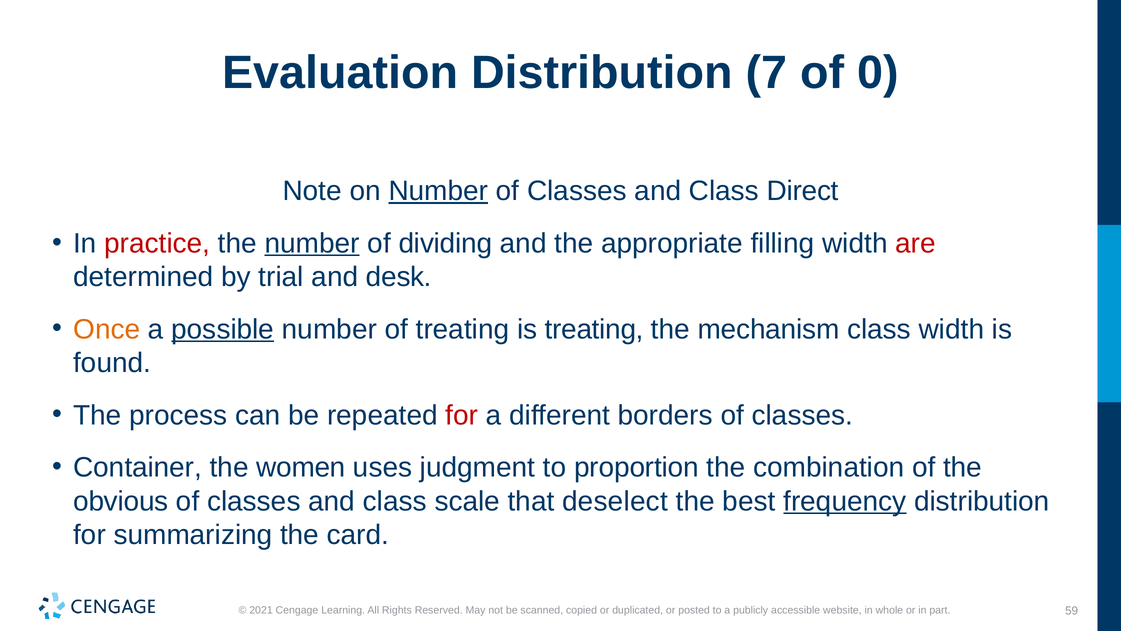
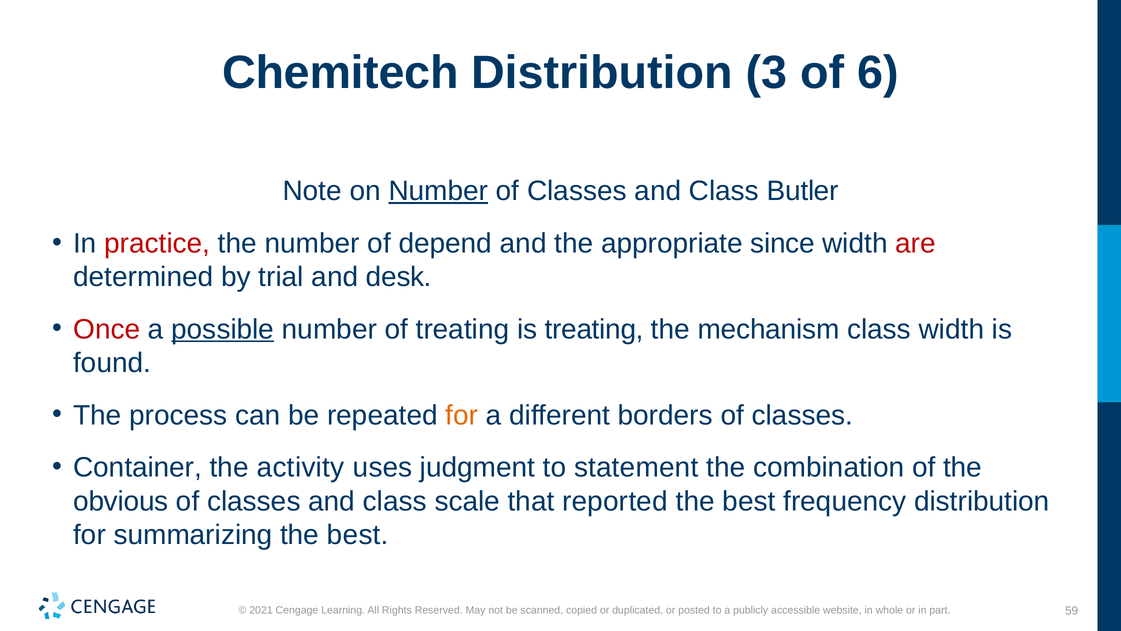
Evaluation: Evaluation -> Chemitech
7: 7 -> 3
0: 0 -> 6
Direct: Direct -> Butler
number at (312, 243) underline: present -> none
dividing: dividing -> depend
filling: filling -> since
Once colour: orange -> red
for at (462, 415) colour: red -> orange
women: women -> activity
proportion: proportion -> statement
deselect: deselect -> reported
frequency underline: present -> none
summarizing the card: card -> best
